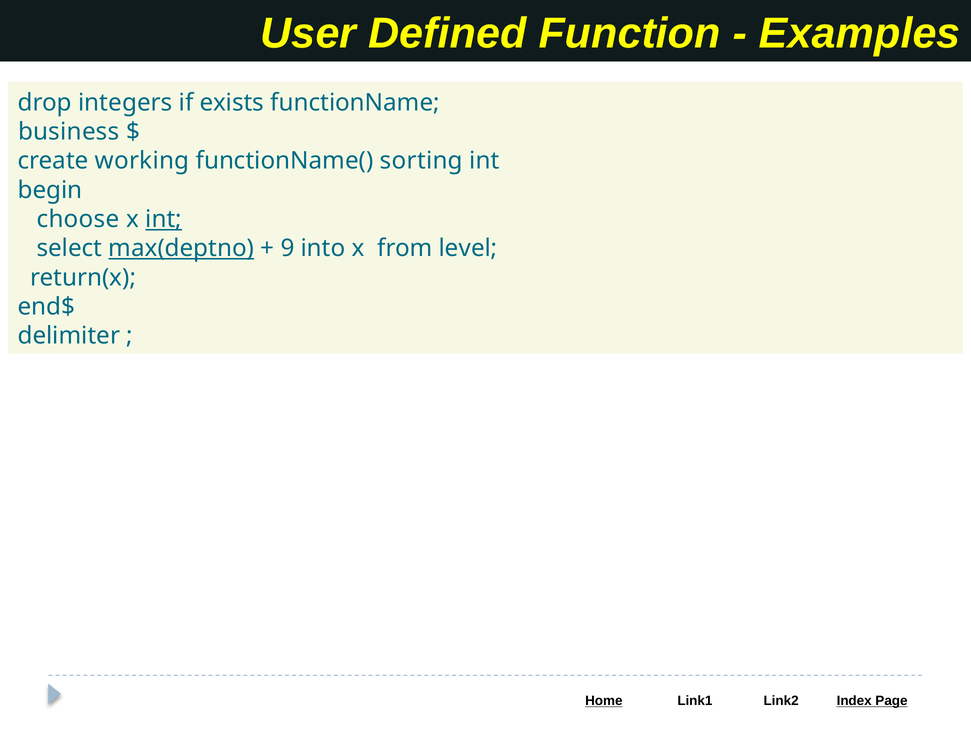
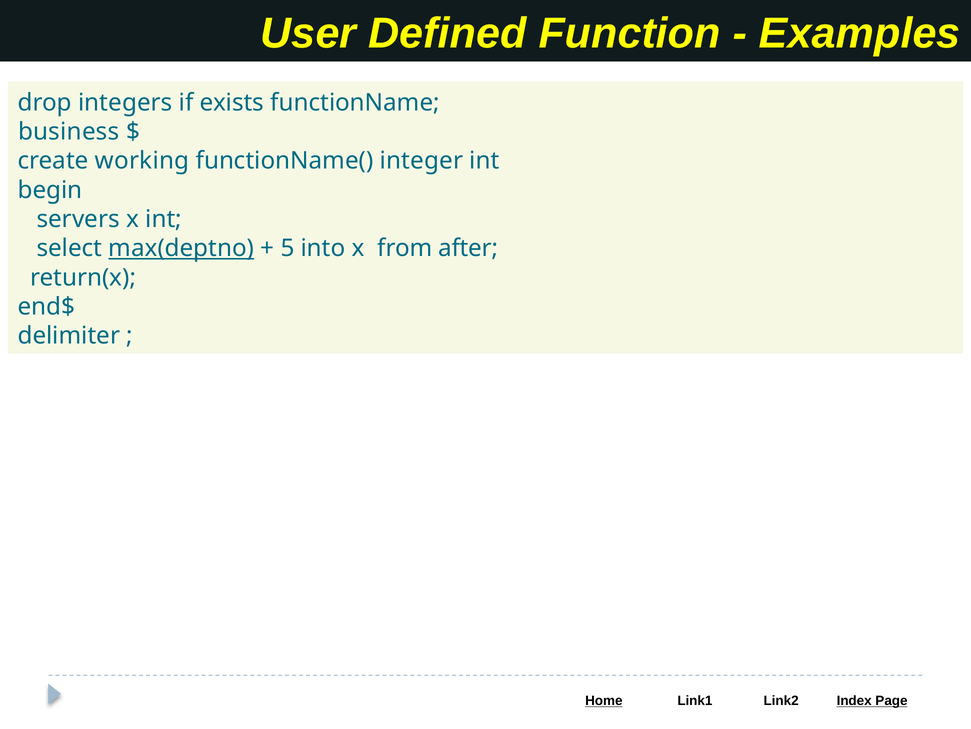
sorting: sorting -> integer
choose: choose -> servers
int at (164, 219) underline: present -> none
9: 9 -> 5
level: level -> after
